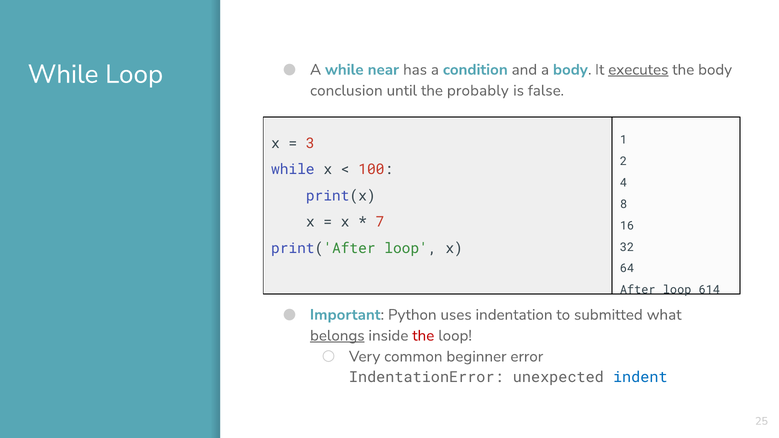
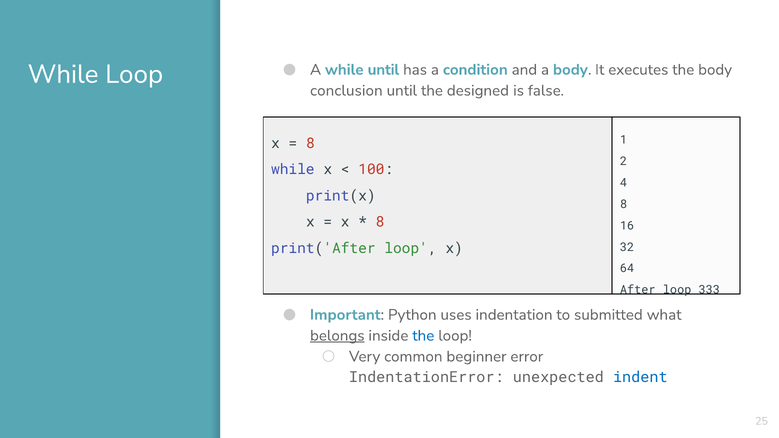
while near: near -> until
executes underline: present -> none
probably: probably -> designed
3 at (310, 143): 3 -> 8
7 at (380, 222): 7 -> 8
614: 614 -> 333
the at (423, 336) colour: red -> blue
